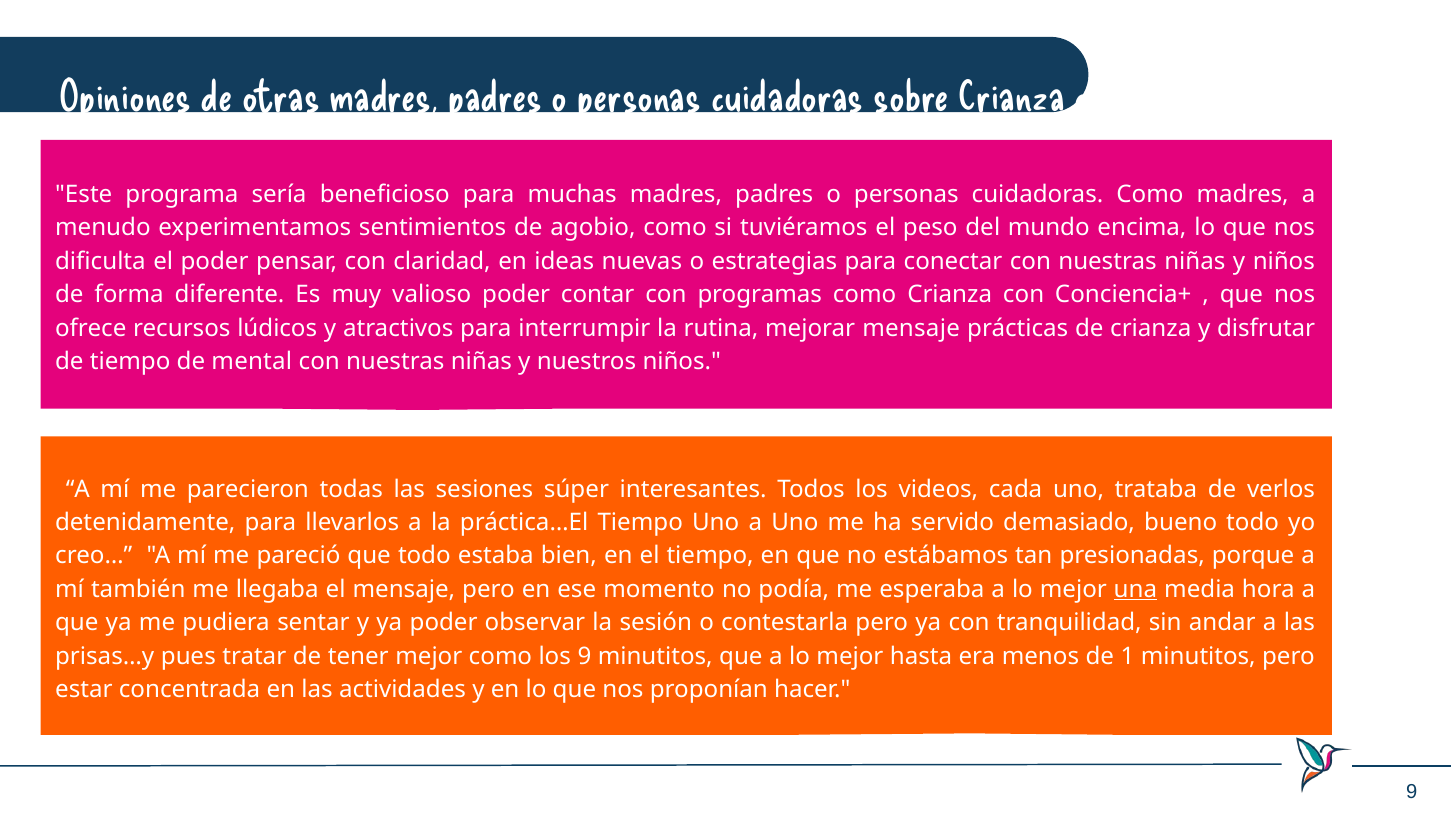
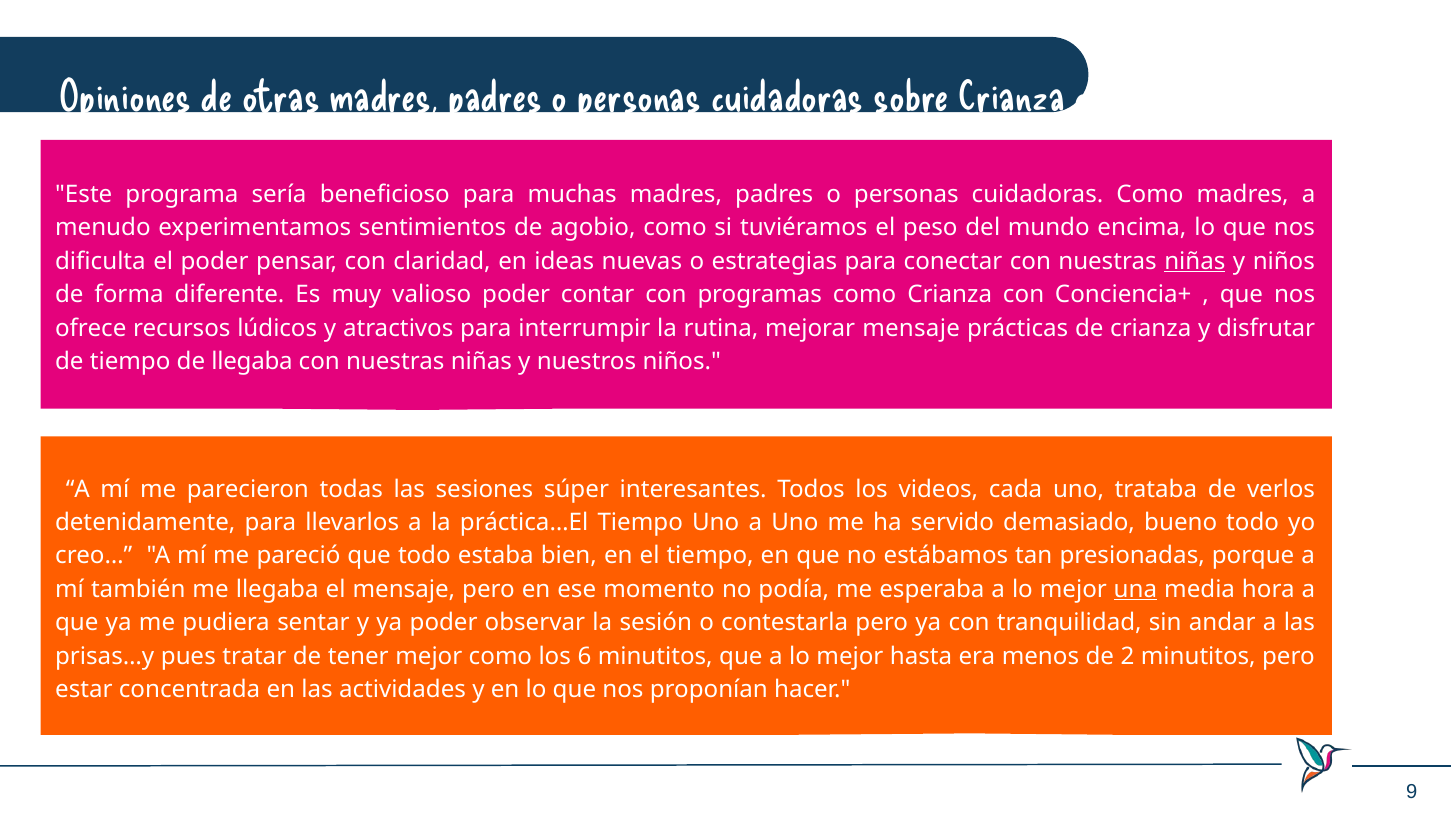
niñas at (1195, 261) underline: none -> present
de mental: mental -> llegaba
los 9: 9 -> 6
1: 1 -> 2
